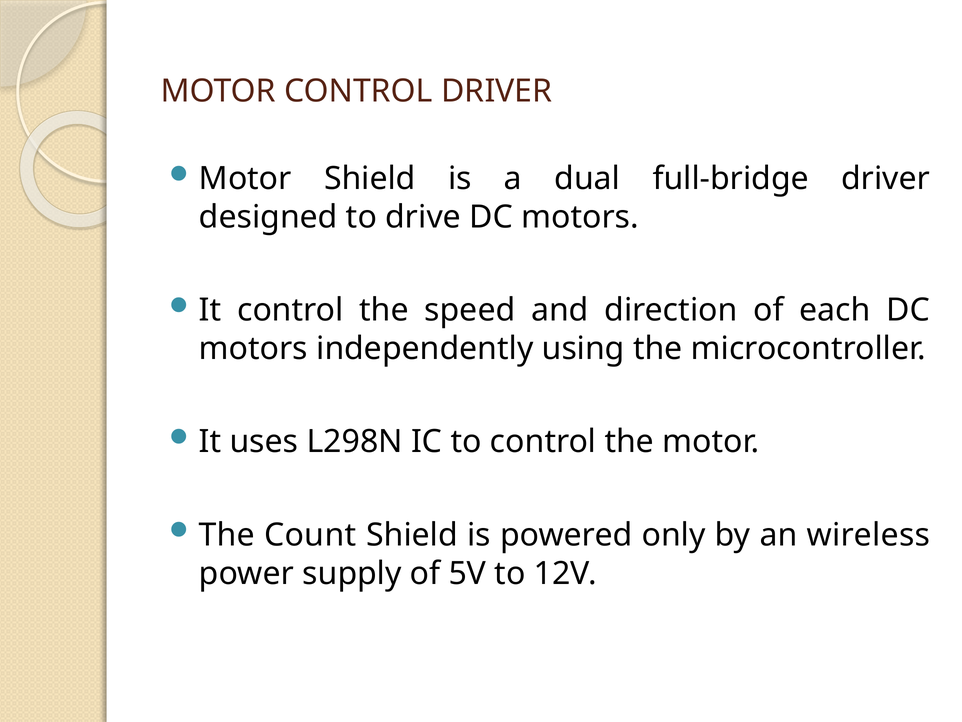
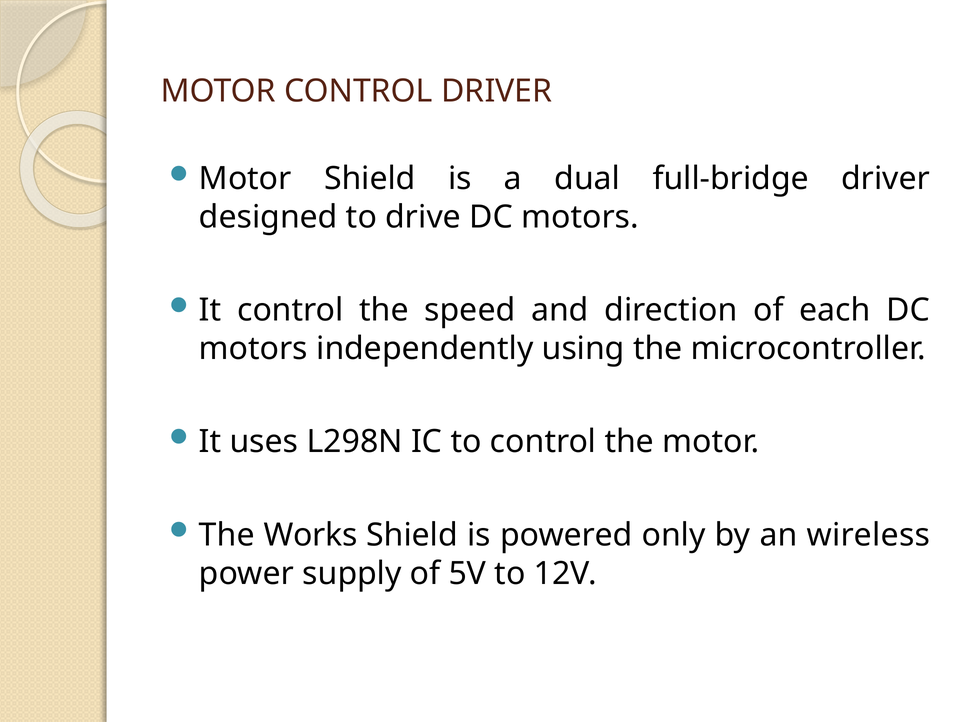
Count: Count -> Works
